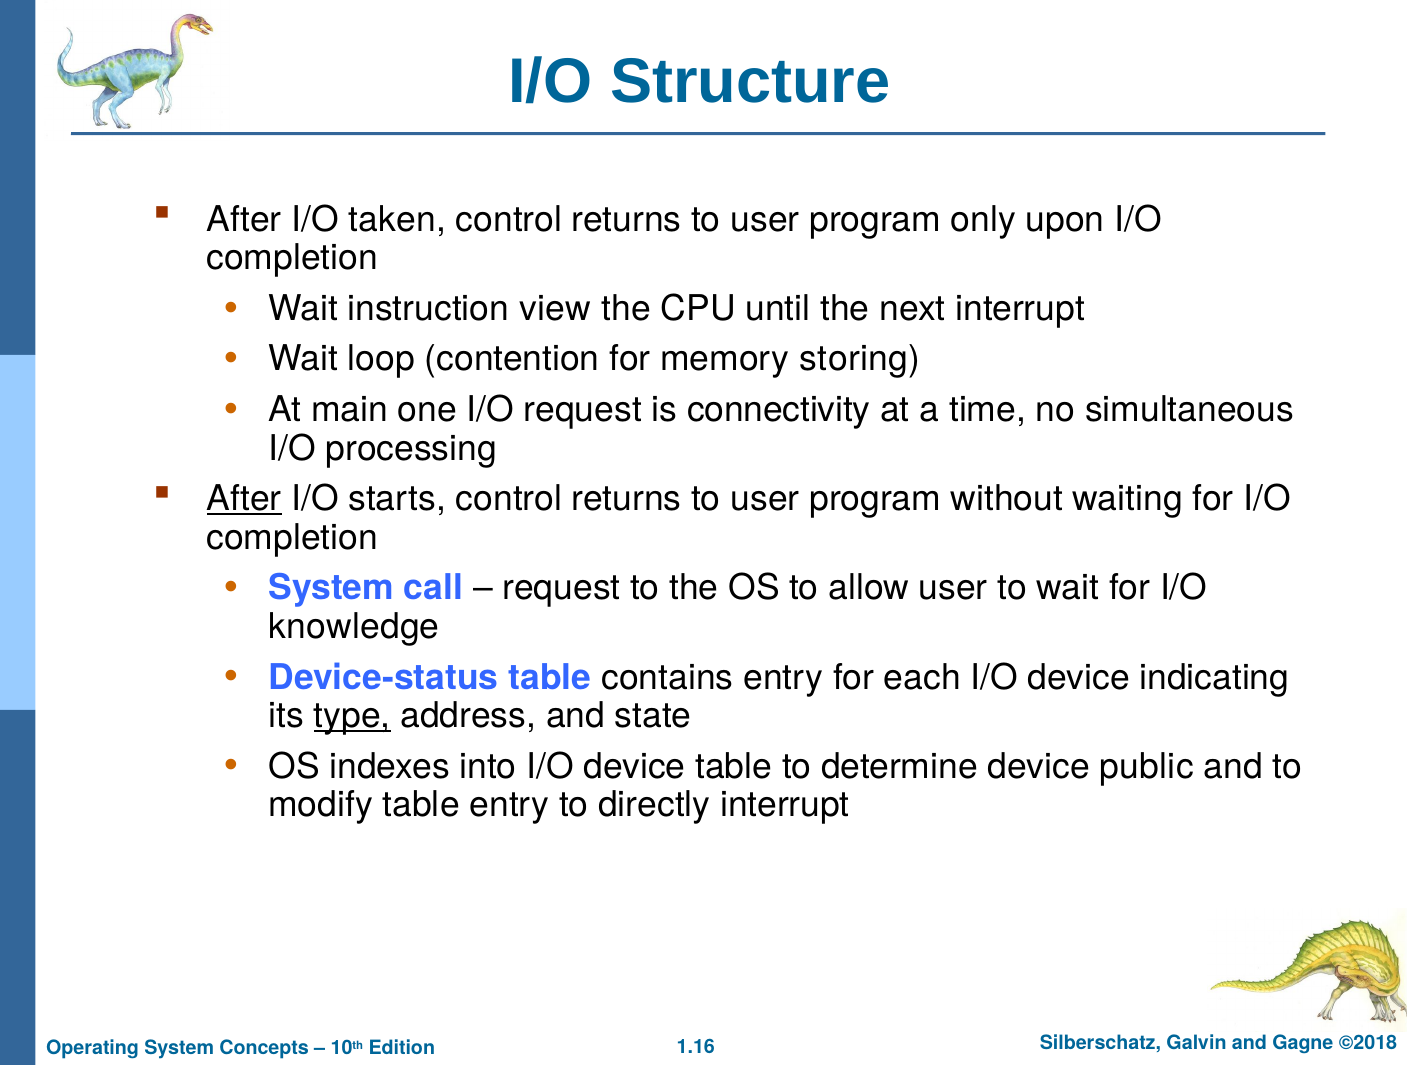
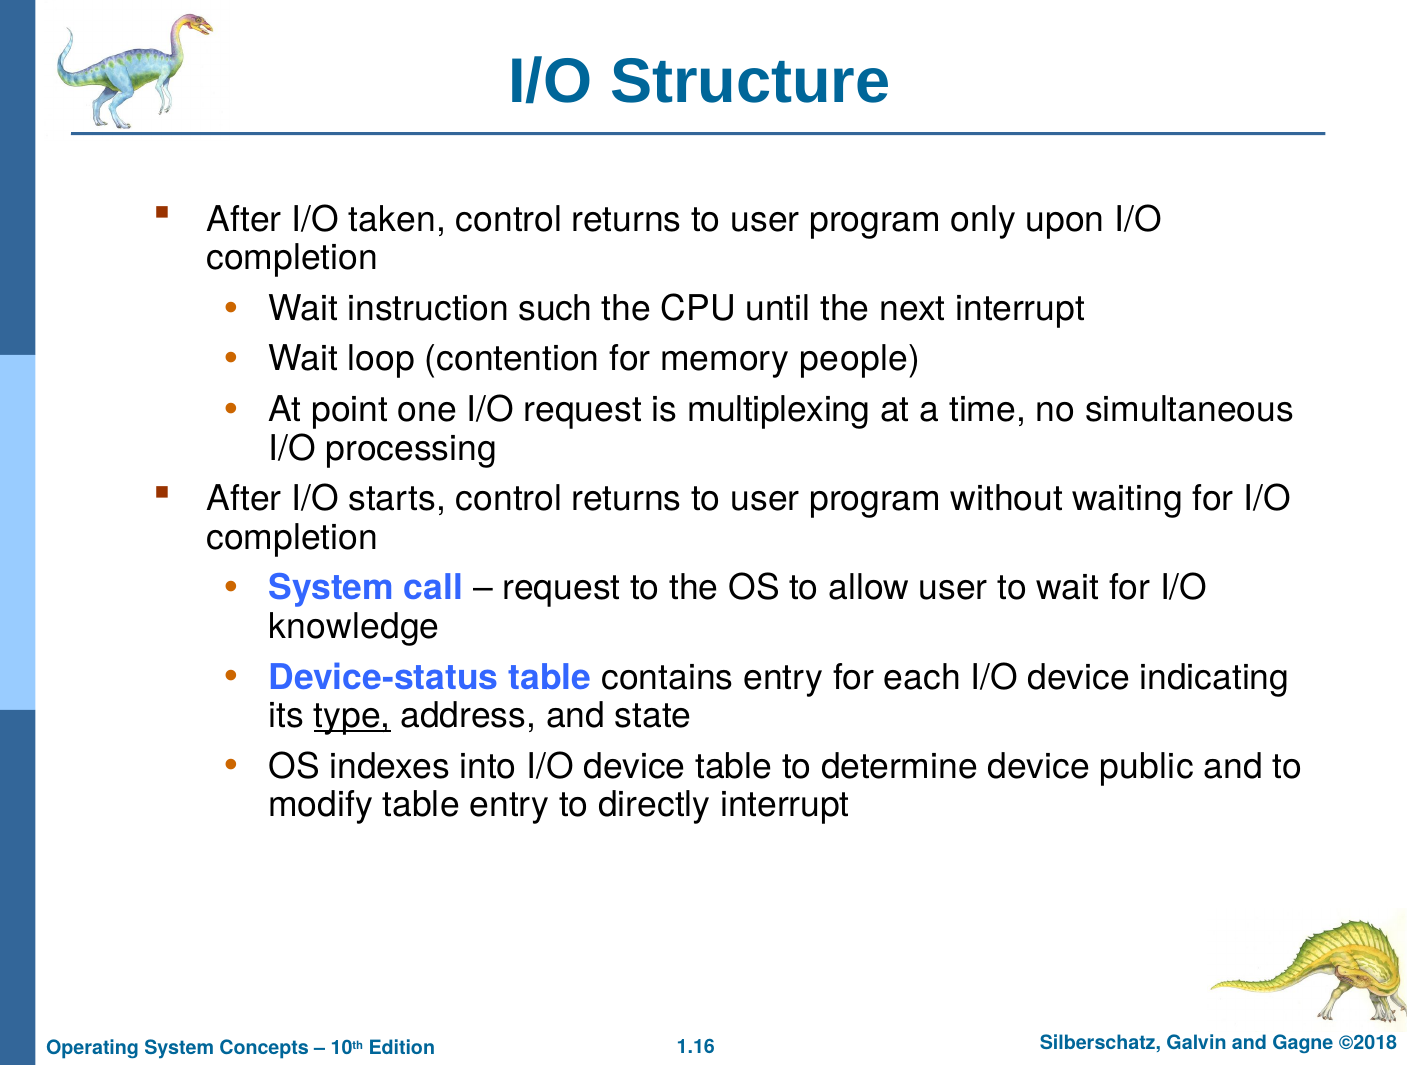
view: view -> such
storing: storing -> people
main: main -> point
connectivity: connectivity -> multiplexing
After at (244, 499) underline: present -> none
